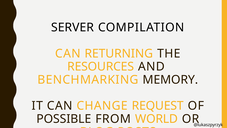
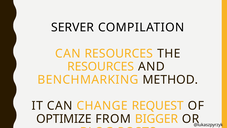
CAN RETURNING: RETURNING -> RESOURCES
MEMORY: MEMORY -> METHOD
POSSIBLE: POSSIBLE -> OPTIMIZE
WORLD: WORLD -> BIGGER
